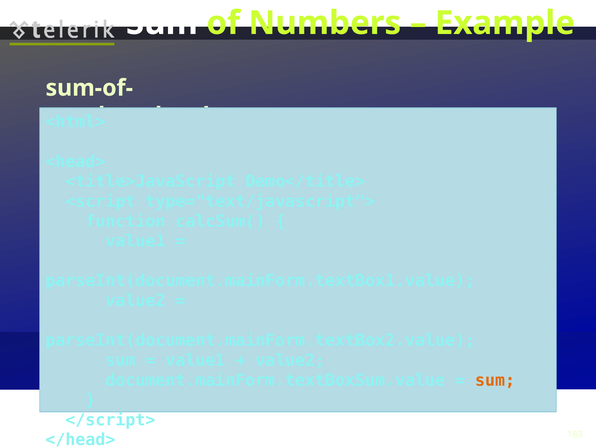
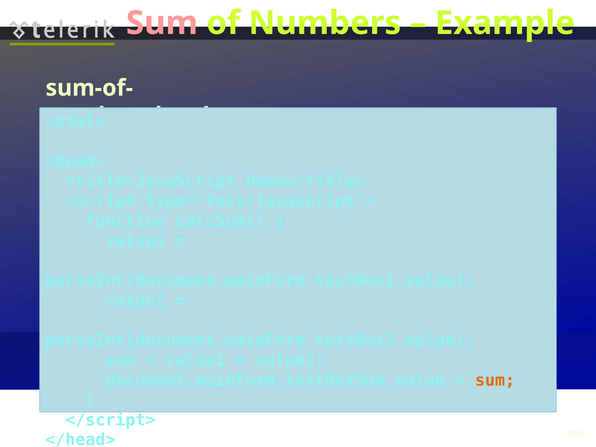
Sum at (162, 23) colour: white -> pink
